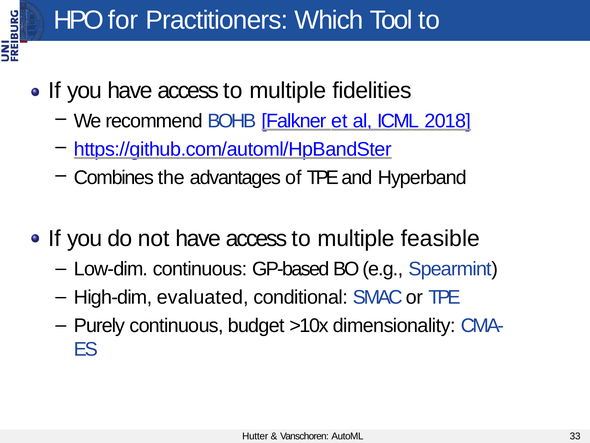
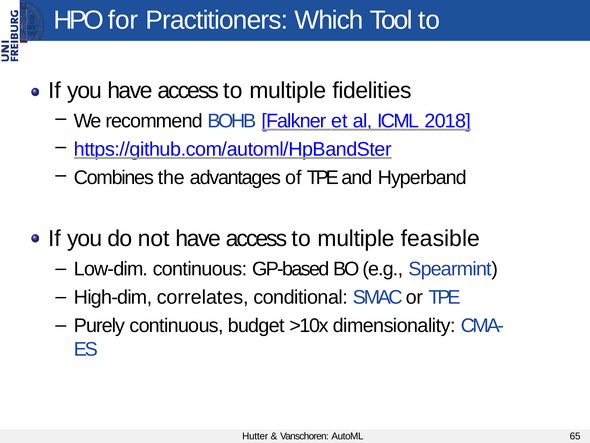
evaluated: evaluated -> correlates
33: 33 -> 65
